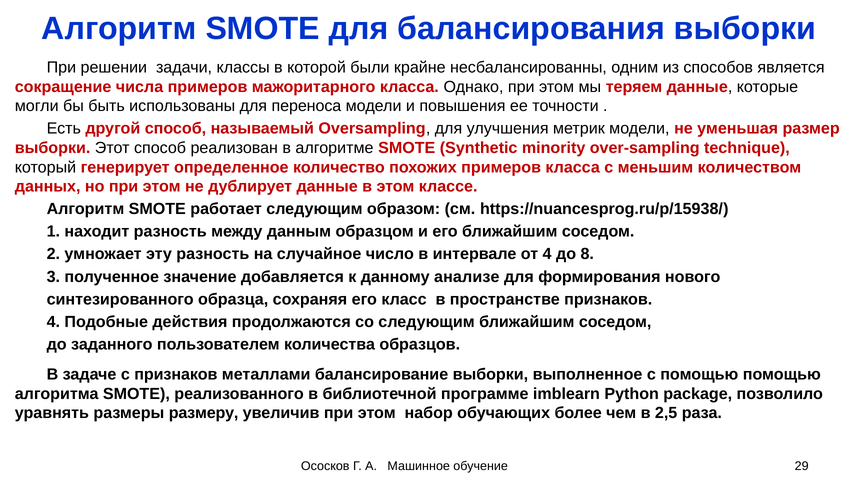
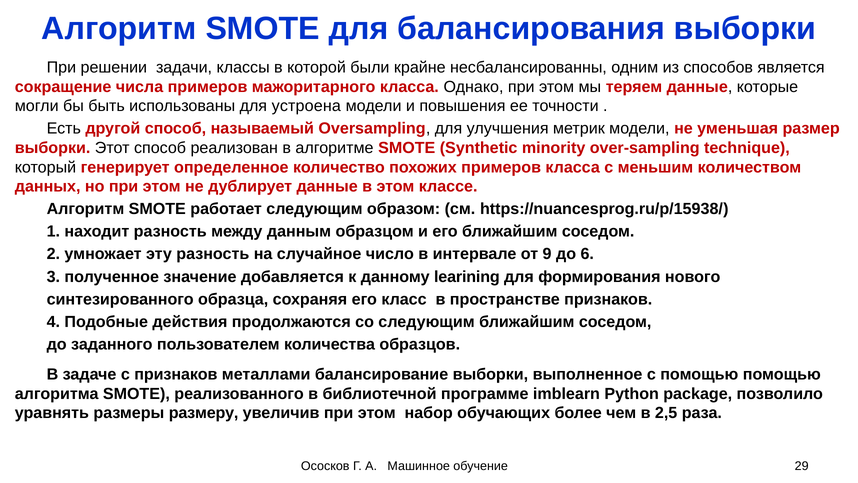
переноса: переноса -> устроена
от 4: 4 -> 9
8: 8 -> 6
анализе: анализе -> learining
